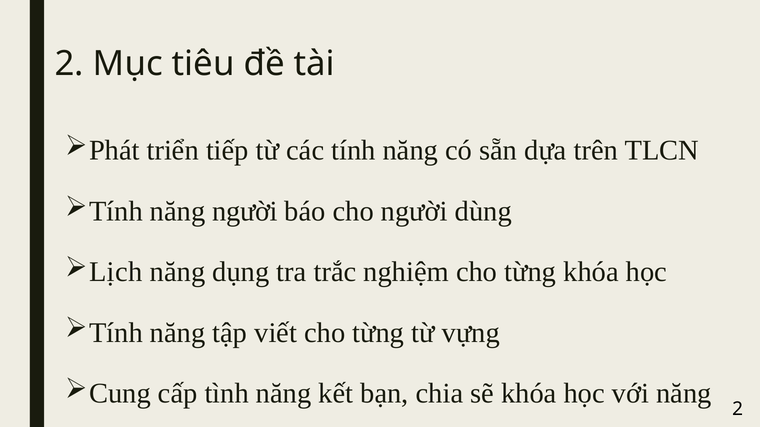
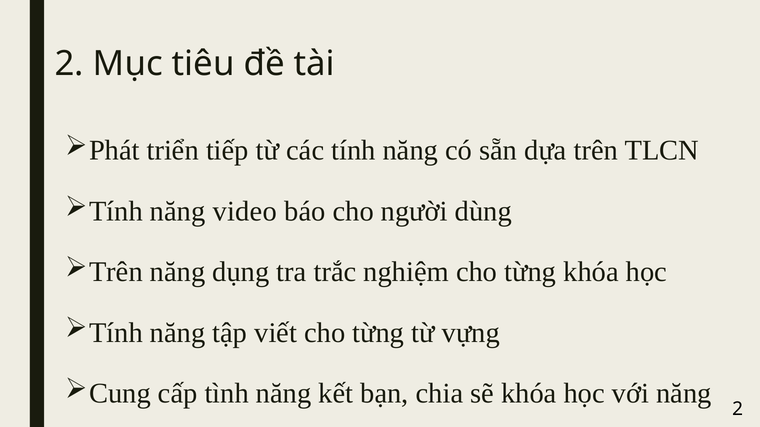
năng người: người -> video
Lịch at (116, 272): Lịch -> Trên
